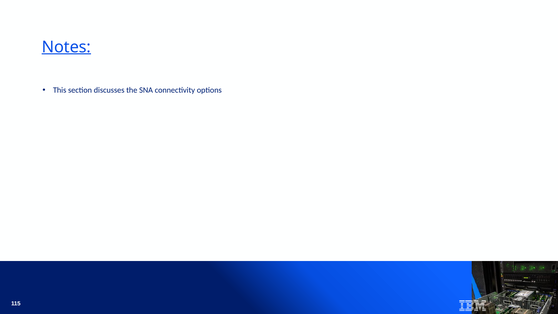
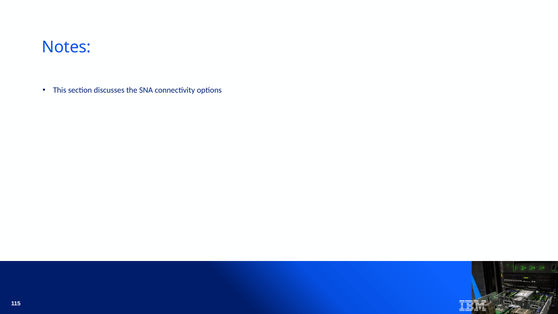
Notes underline: present -> none
